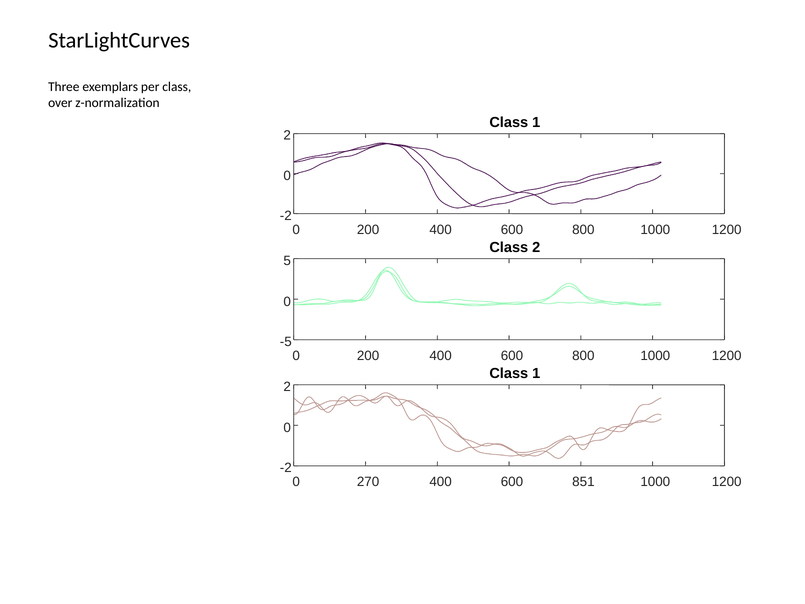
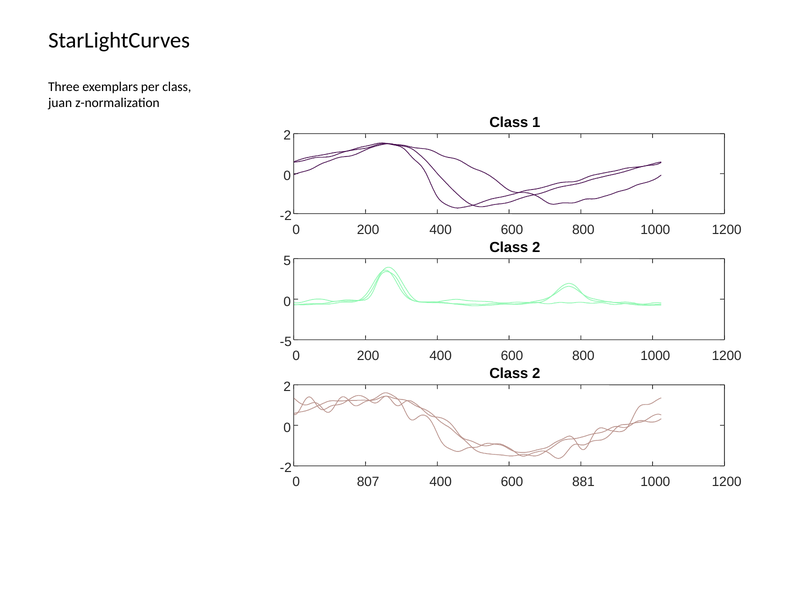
over: over -> juan
1 at (536, 373): 1 -> 2
270: 270 -> 807
851: 851 -> 881
